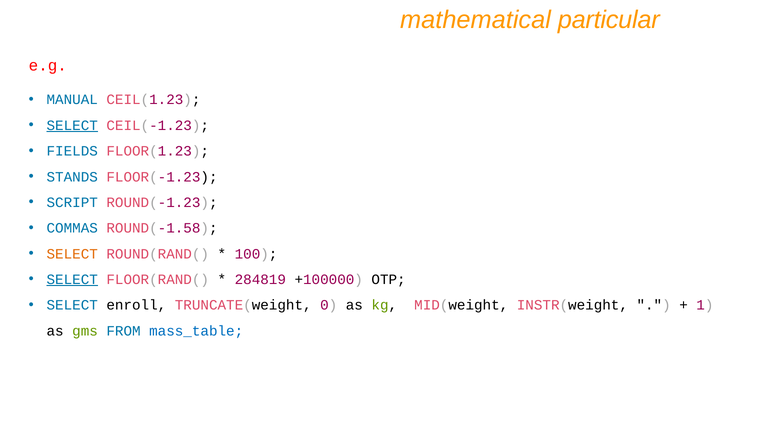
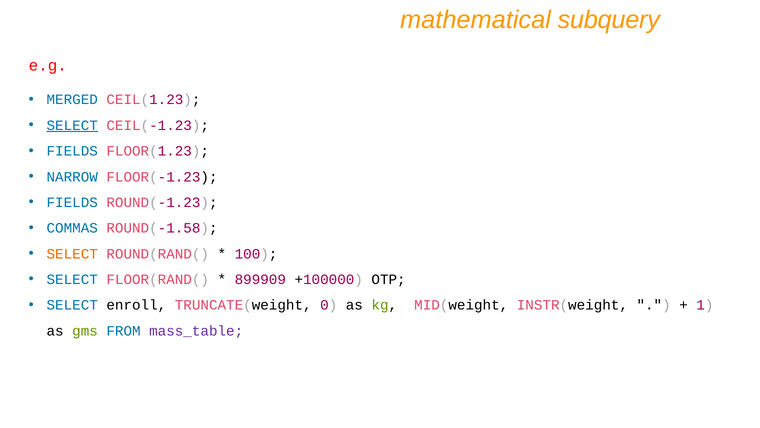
particular: particular -> subquery
MANUAL: MANUAL -> MERGED
STANDS: STANDS -> NARROW
SCRIPT at (72, 202): SCRIPT -> FIELDS
SELECT at (72, 279) underline: present -> none
284819: 284819 -> 899909
mass_table colour: blue -> purple
